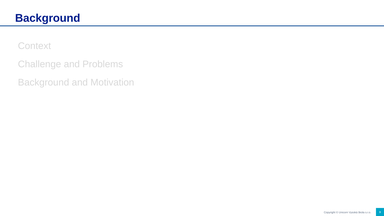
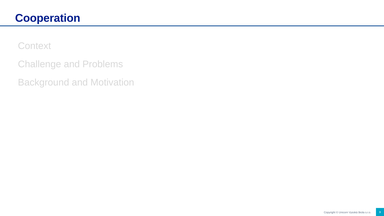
Background at (48, 18): Background -> Cooperation
